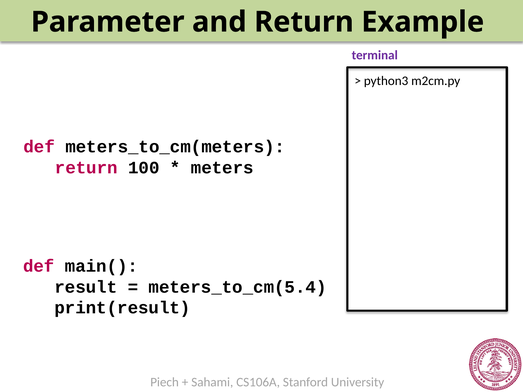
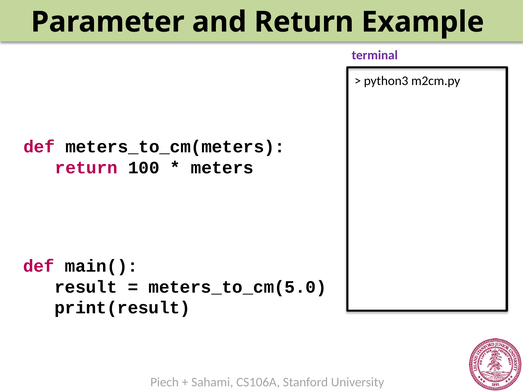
meters_to_cm(5.4: meters_to_cm(5.4 -> meters_to_cm(5.0
